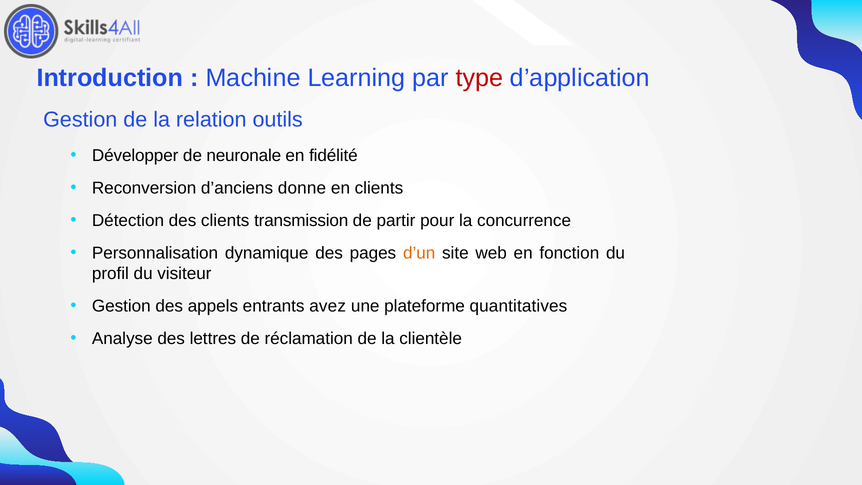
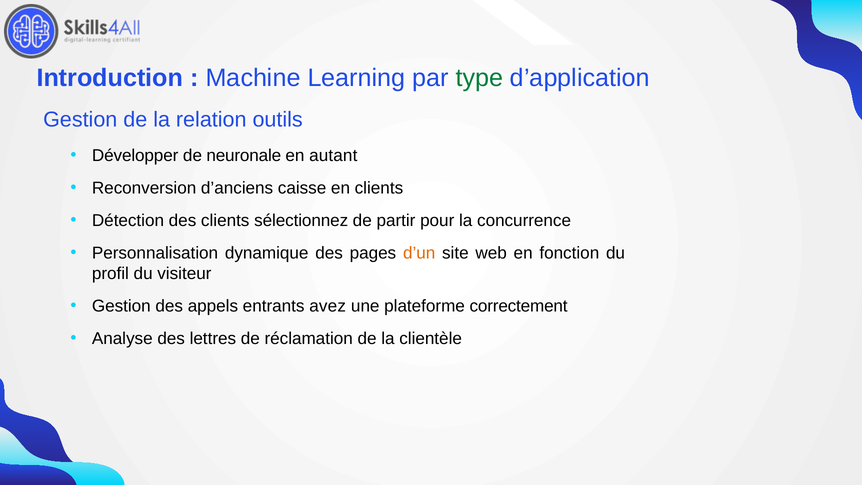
type colour: red -> green
fidélité: fidélité -> autant
donne: donne -> caisse
transmission: transmission -> sélectionnez
quantitatives: quantitatives -> correctement
